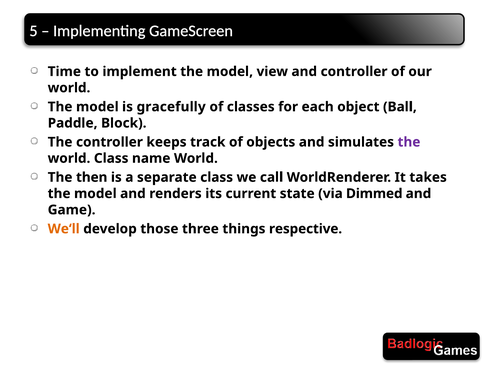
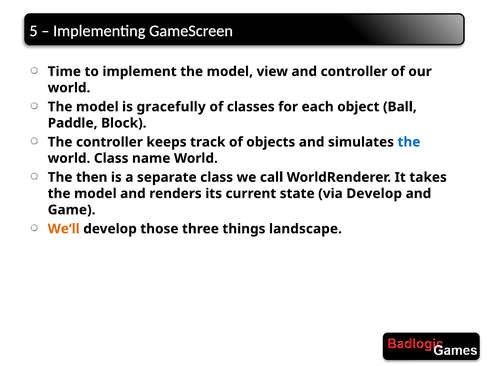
the at (409, 142) colour: purple -> blue
via Dimmed: Dimmed -> Develop
respective: respective -> landscape
